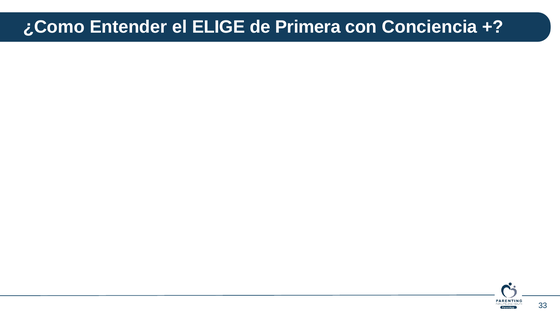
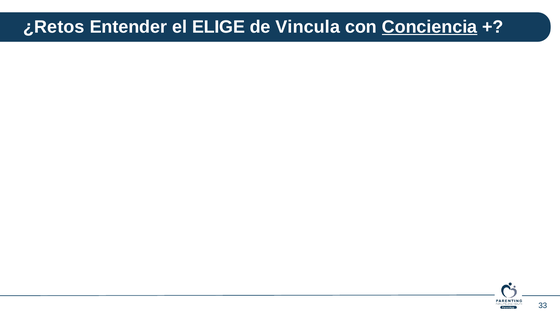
¿Como: ¿Como -> ¿Retos
Primera: Primera -> Vincula
Conciencia underline: none -> present
